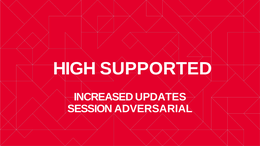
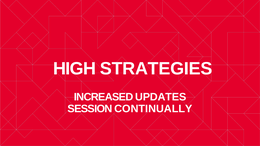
SUPPORTED: SUPPORTED -> STRATEGIES
ADVERSARIAL: ADVERSARIAL -> CONTINUALLY
